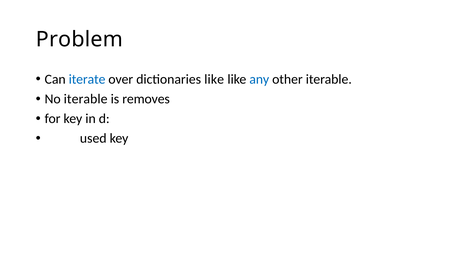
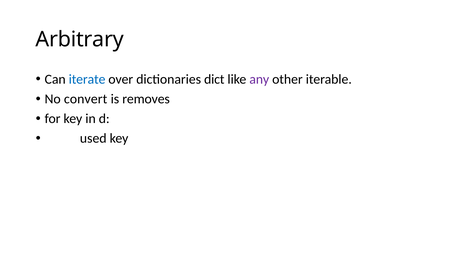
Problem: Problem -> Arbitrary
dictionaries like: like -> dict
any colour: blue -> purple
No iterable: iterable -> convert
